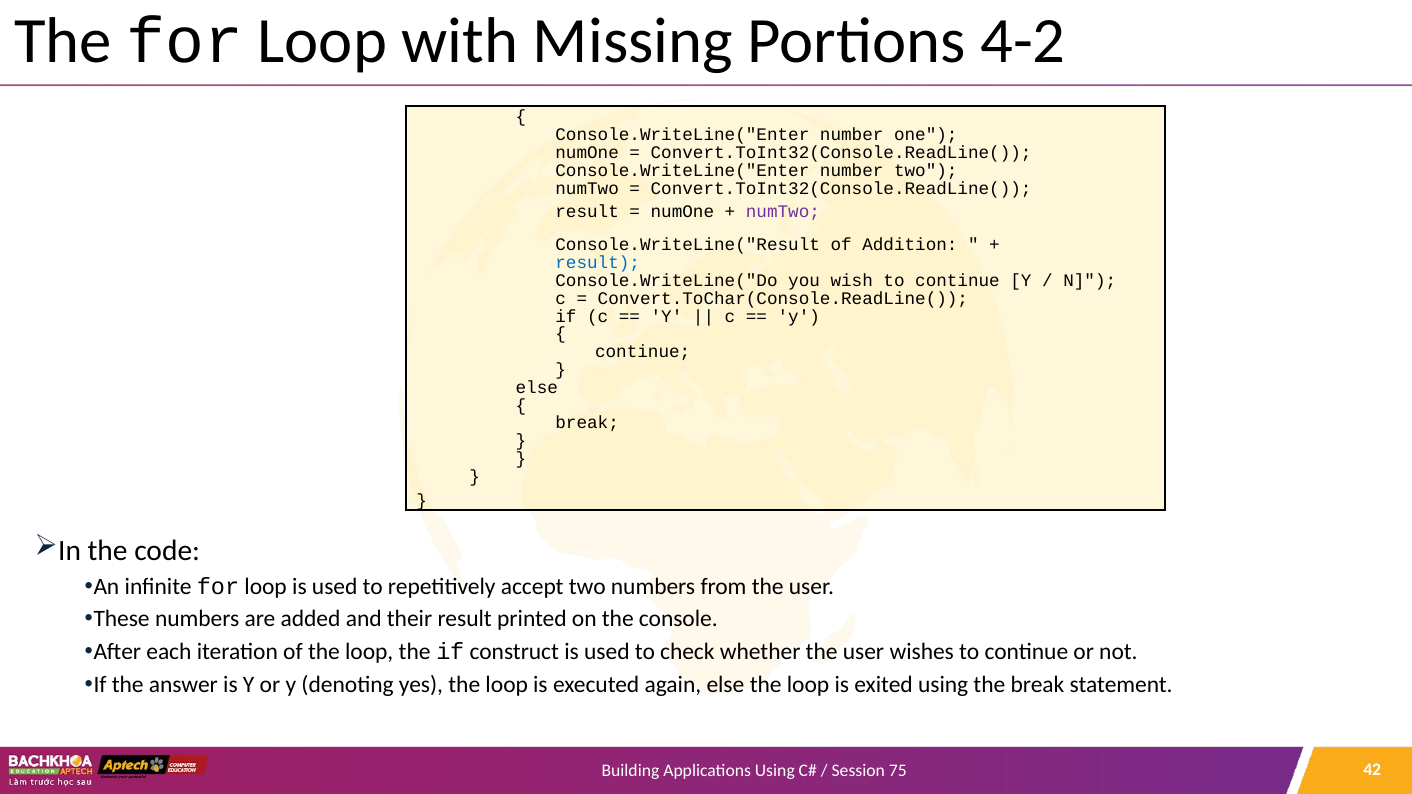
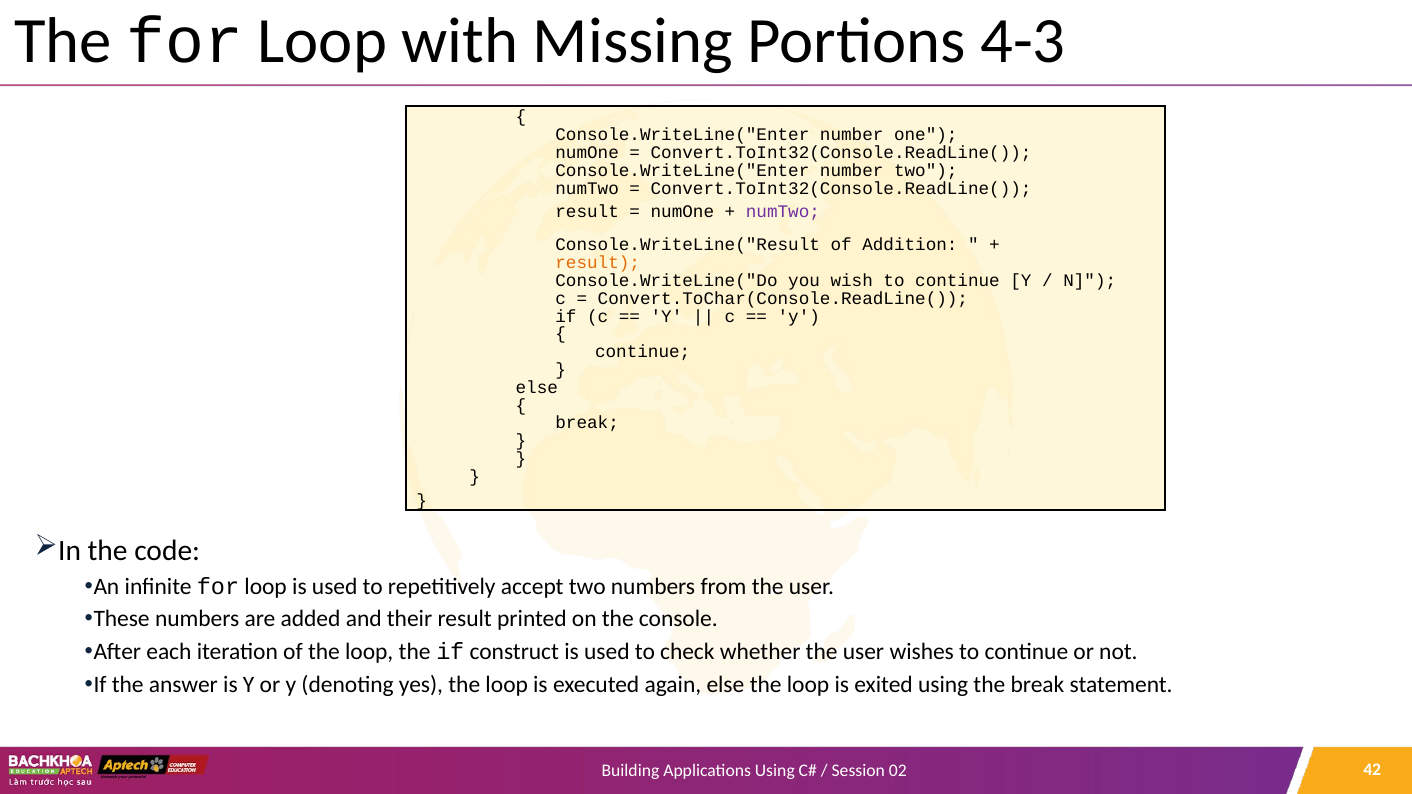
4-2: 4-2 -> 4-3
result at (598, 263) colour: blue -> orange
75: 75 -> 02
